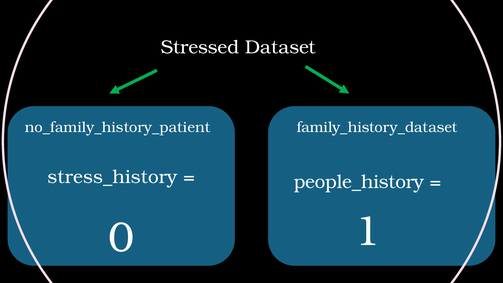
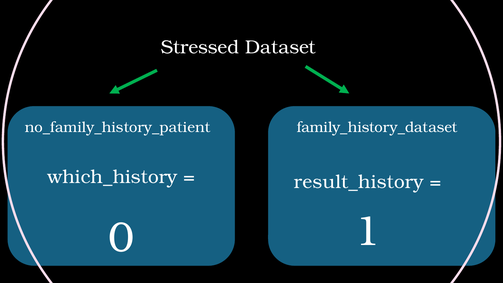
stress_history: stress_history -> which_history
people_history: people_history -> result_history
